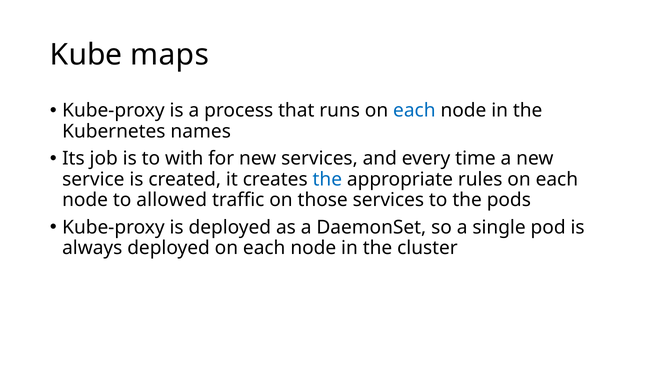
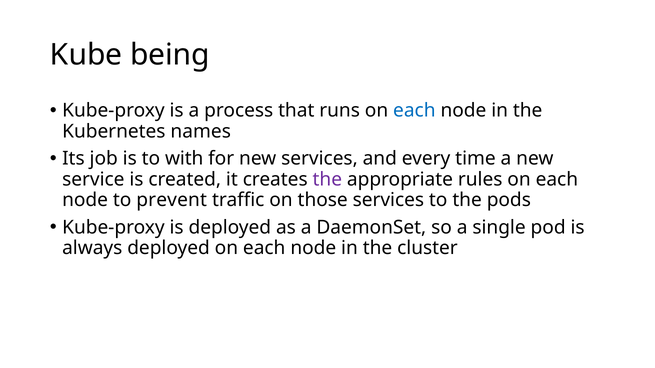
maps: maps -> being
the at (327, 179) colour: blue -> purple
allowed: allowed -> prevent
